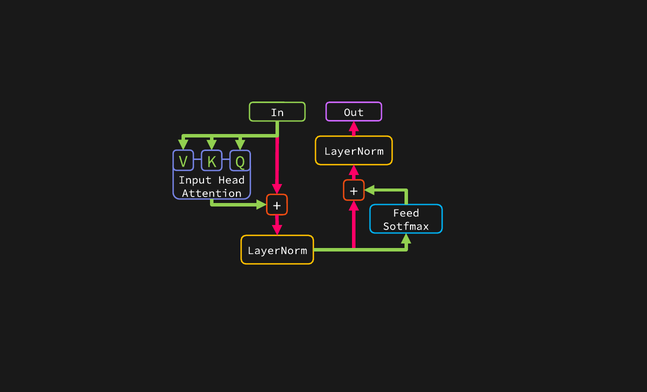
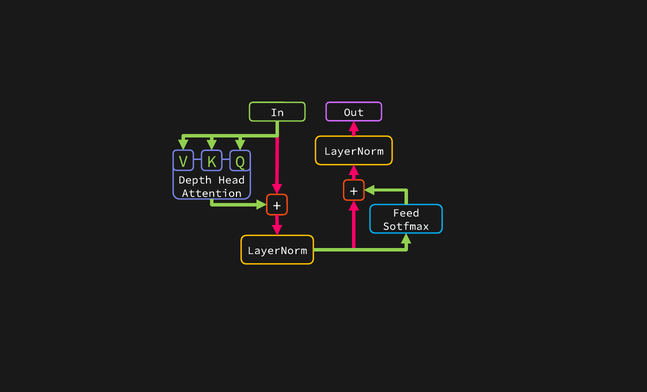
Input: Input -> Depth
